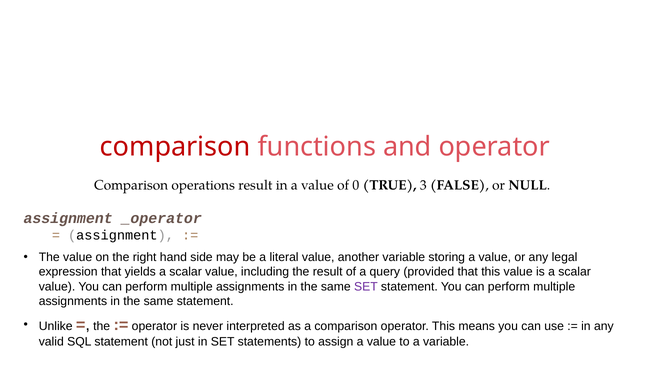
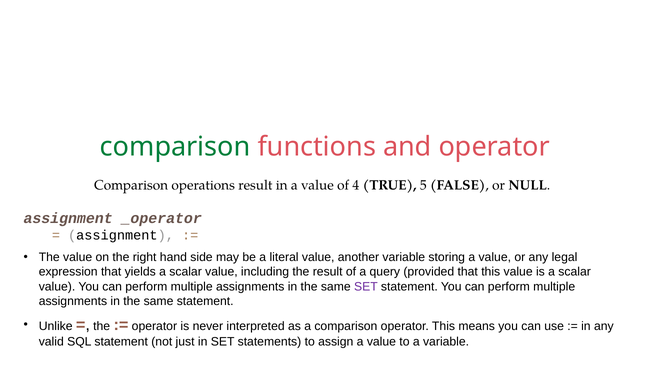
comparison at (175, 146) colour: red -> green
0: 0 -> 4
3: 3 -> 5
